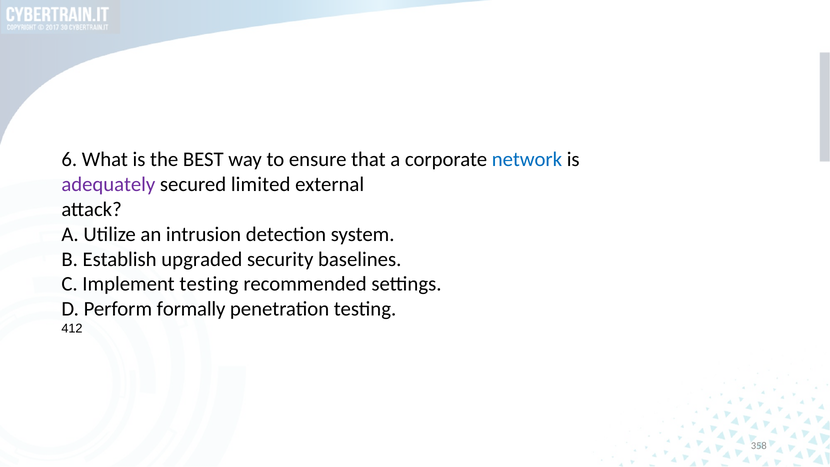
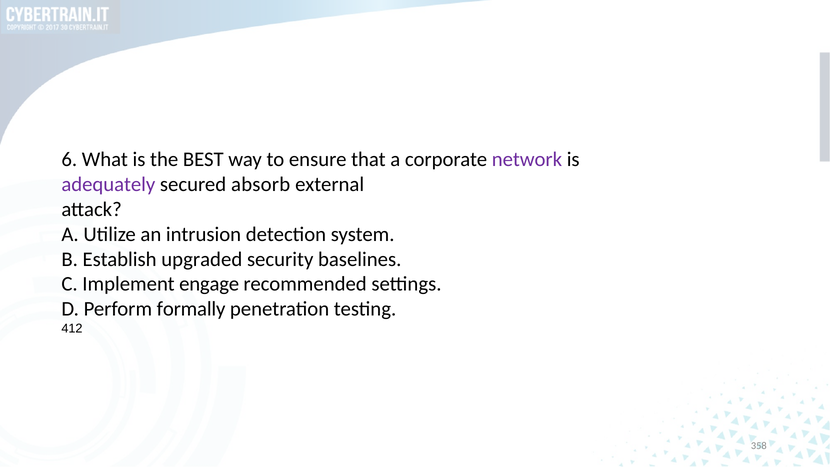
network colour: blue -> purple
limited: limited -> absorb
Implement testing: testing -> engage
